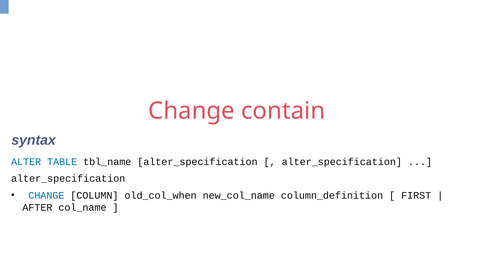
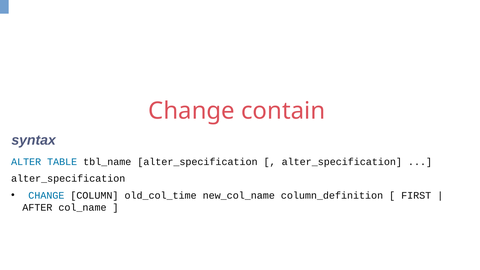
old_col_when: old_col_when -> old_col_time
